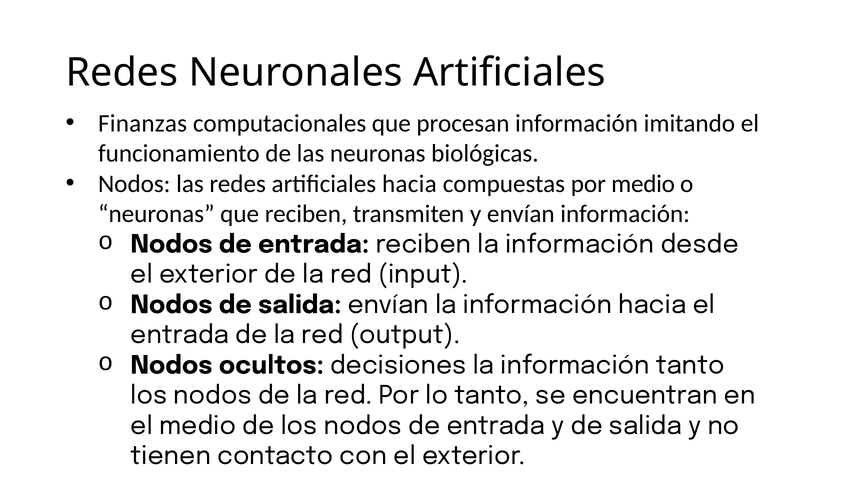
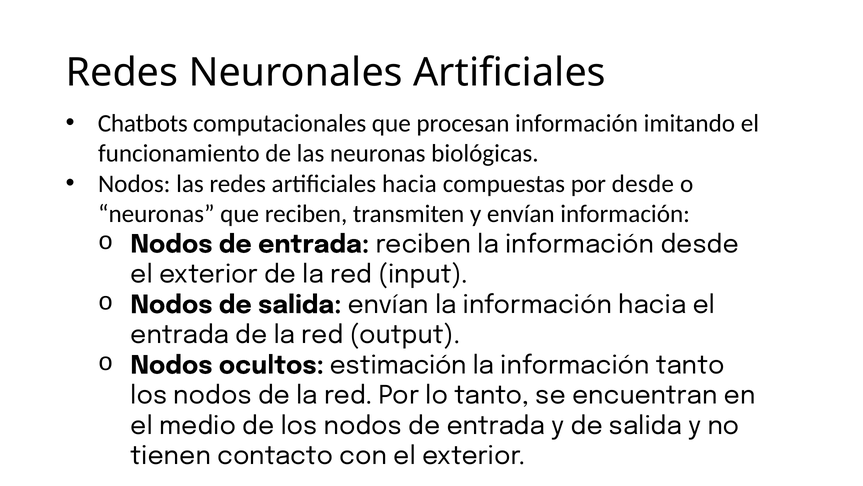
Finanzas: Finanzas -> Chatbots
por medio: medio -> desde
decisiones: decisiones -> estimación
